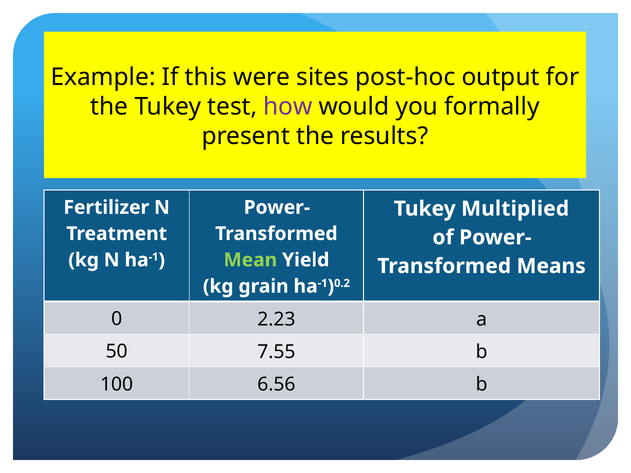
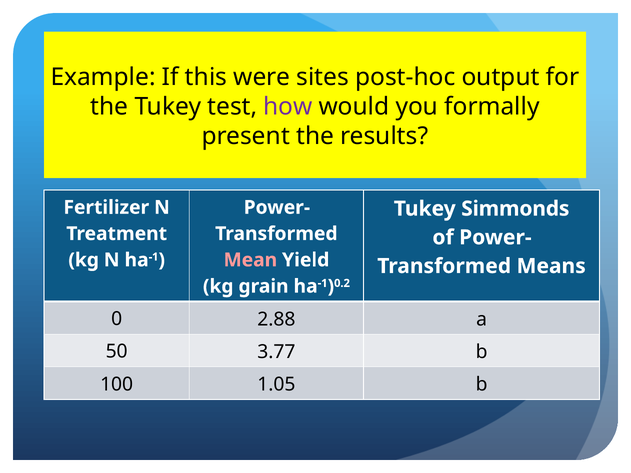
Multiplied: Multiplied -> Simmonds
Mean colour: light green -> pink
2.23: 2.23 -> 2.88
7.55: 7.55 -> 3.77
6.56: 6.56 -> 1.05
